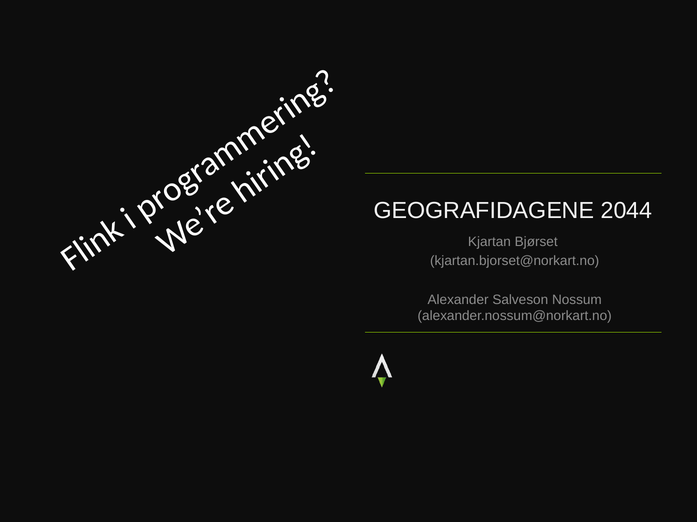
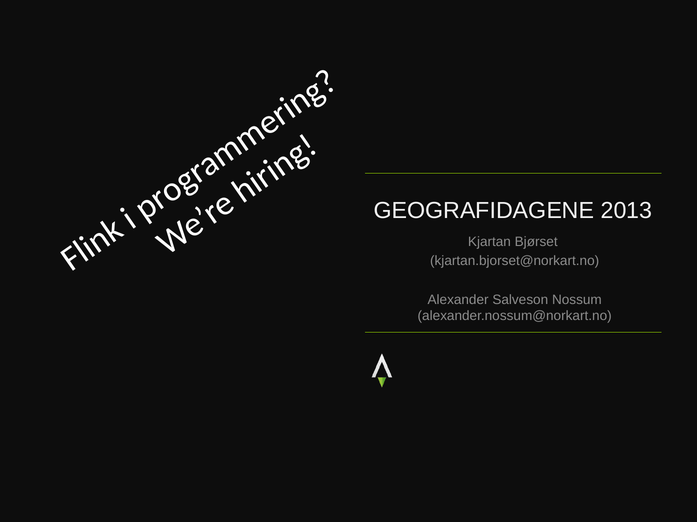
2044: 2044 -> 2013
